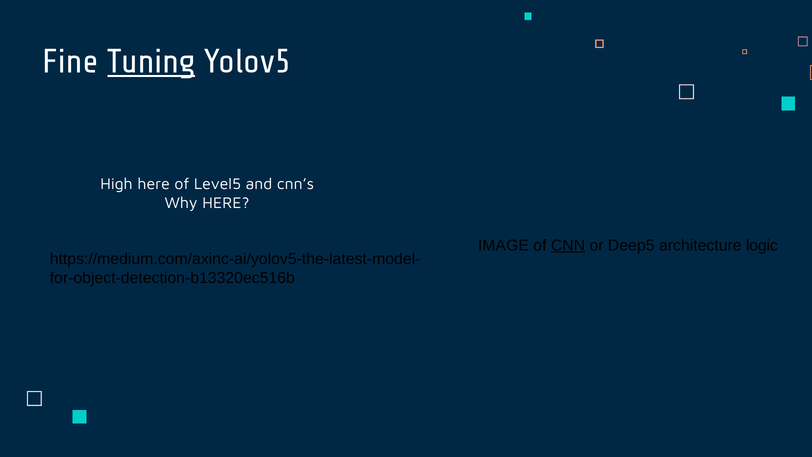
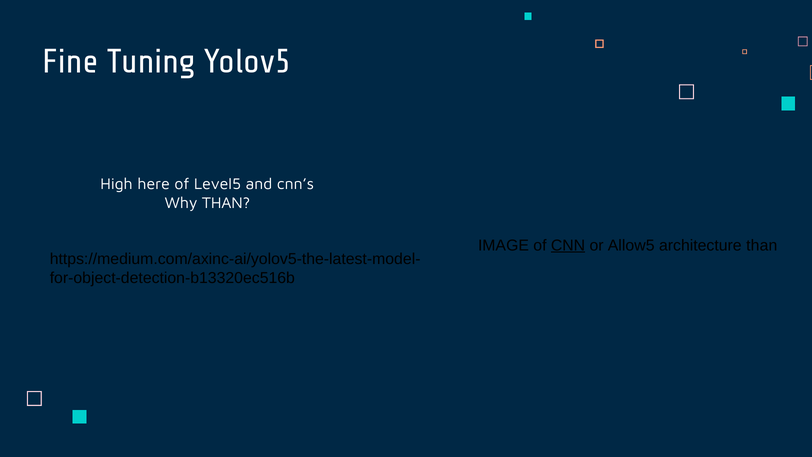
Tuning underline: present -> none
Why HERE: HERE -> THAN
Deep5: Deep5 -> Allow5
architecture logic: logic -> than
